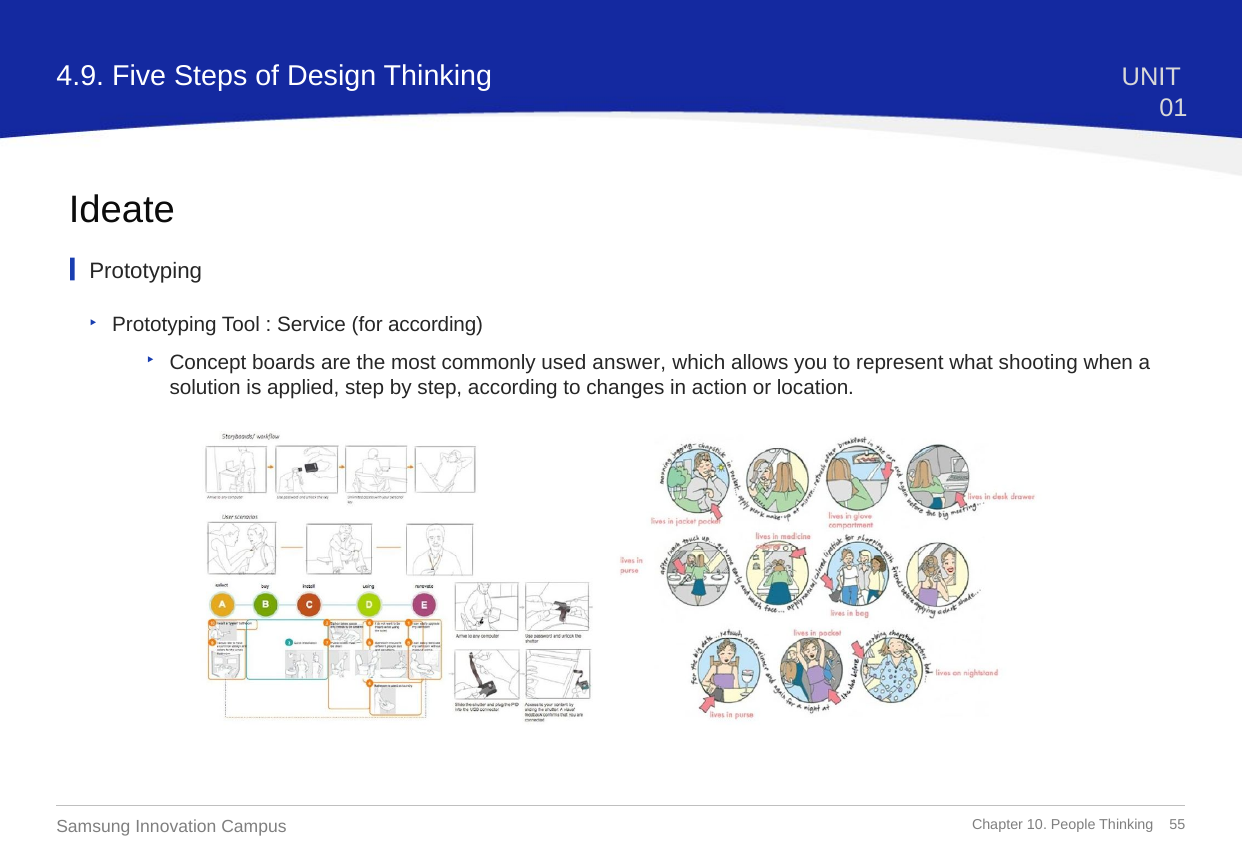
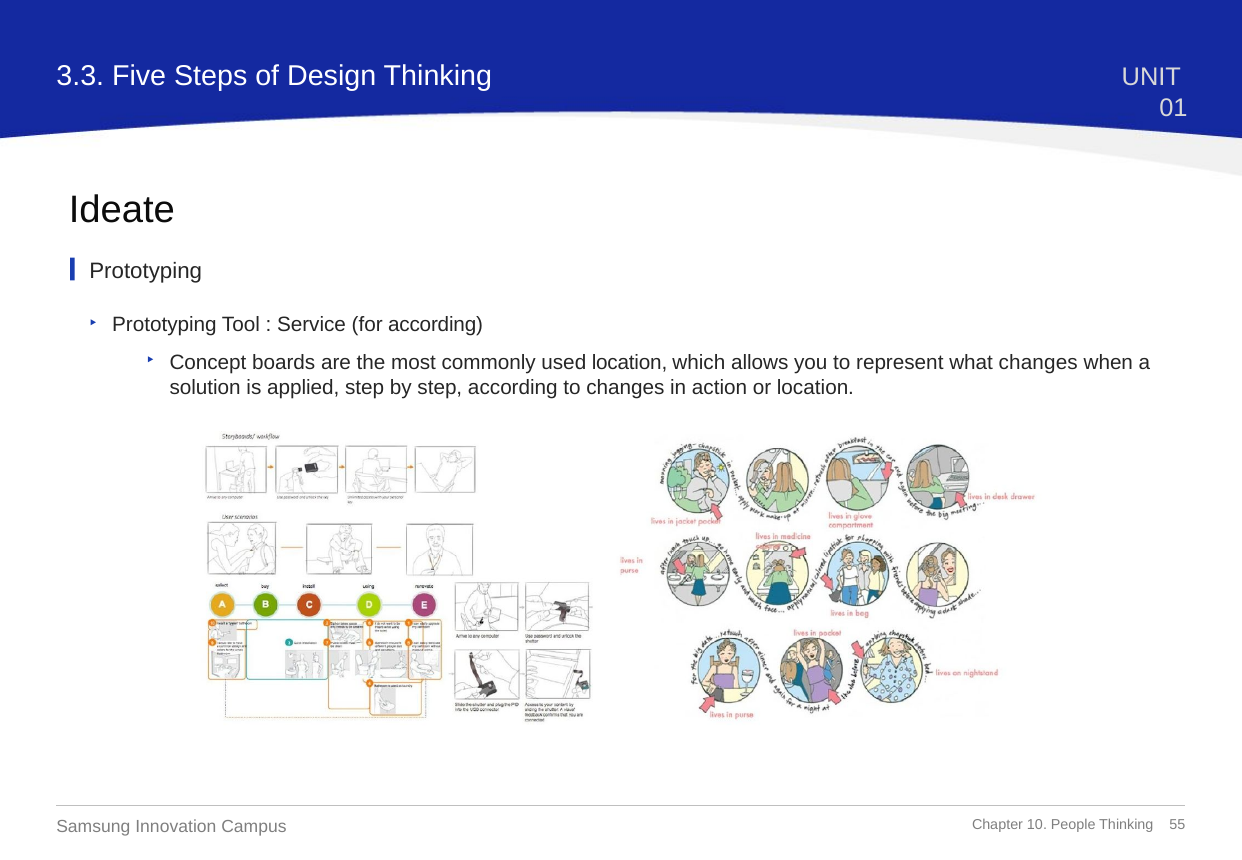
4.9: 4.9 -> 3.3
used answer: answer -> location
what shooting: shooting -> changes
